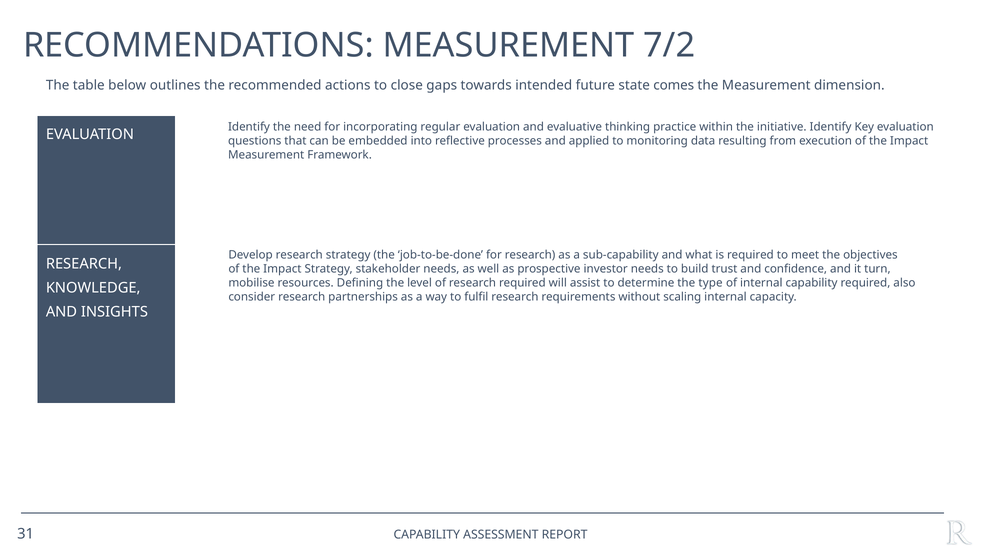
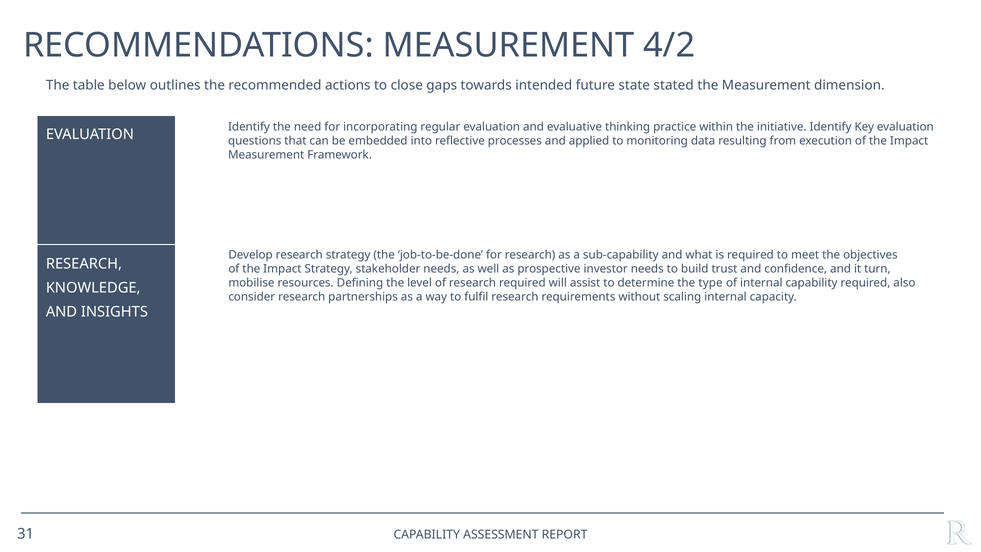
7/2: 7/2 -> 4/2
comes: comes -> stated
